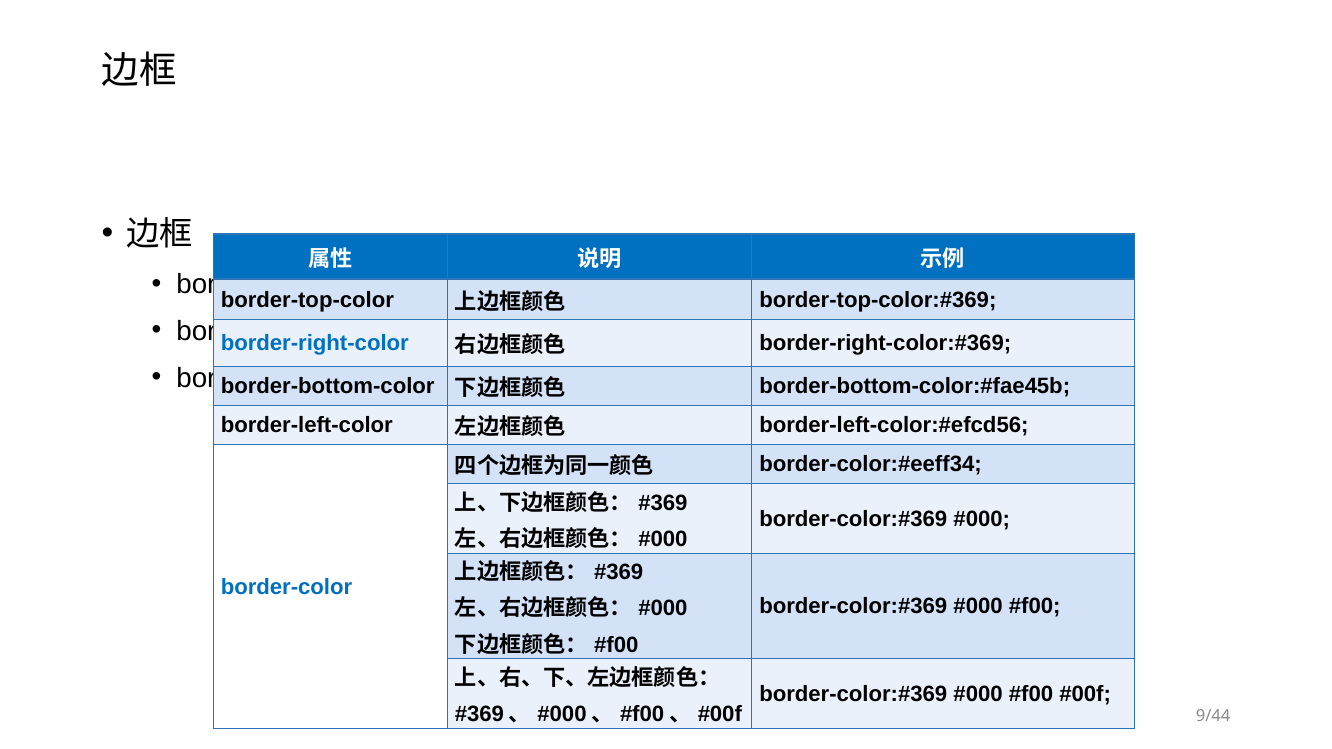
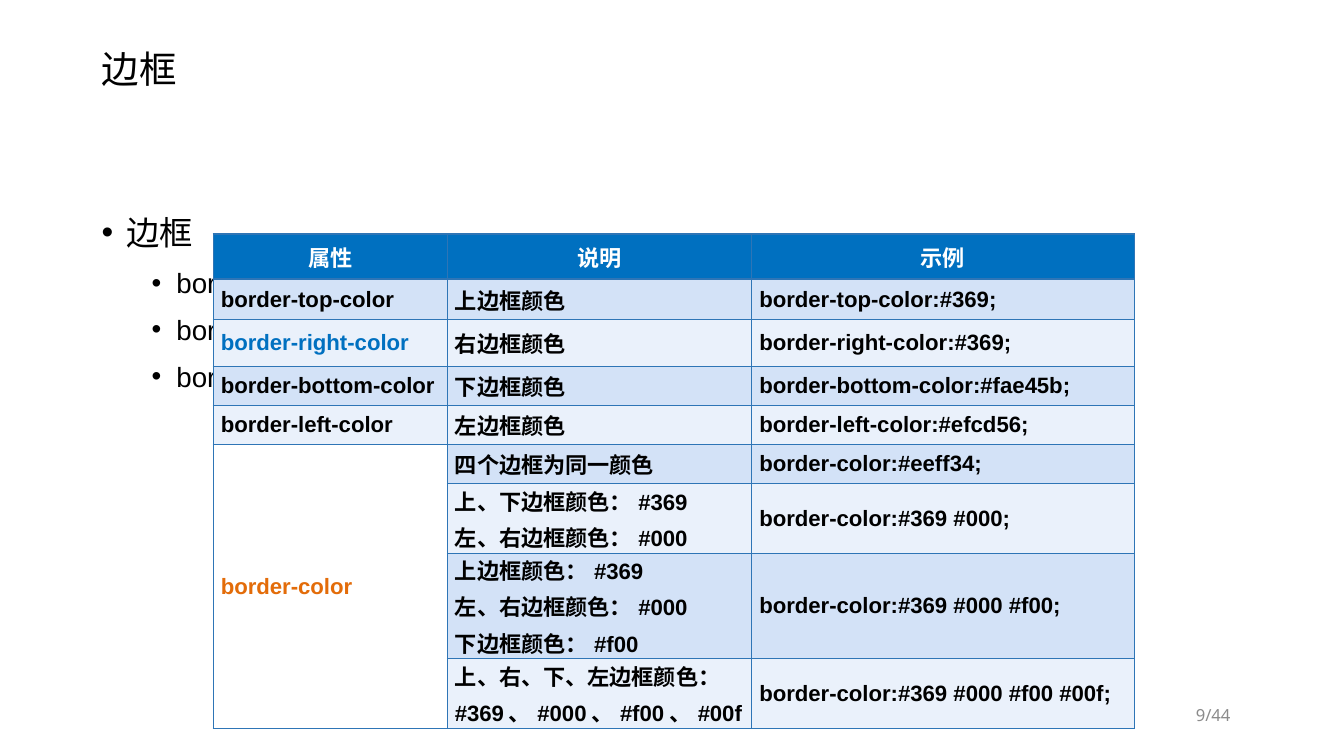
border-color at (287, 587) colour: blue -> orange
